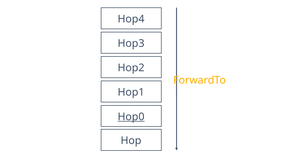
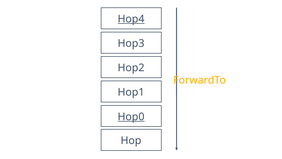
Hop4 underline: none -> present
